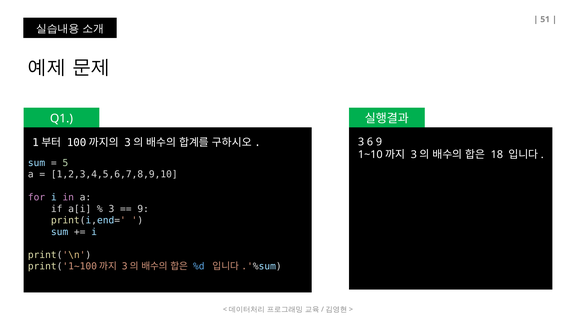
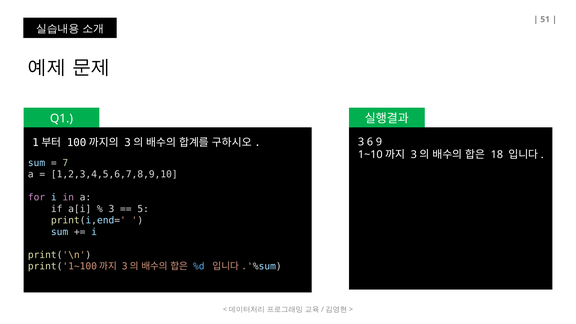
5: 5 -> 7
9 at (143, 209): 9 -> 5
